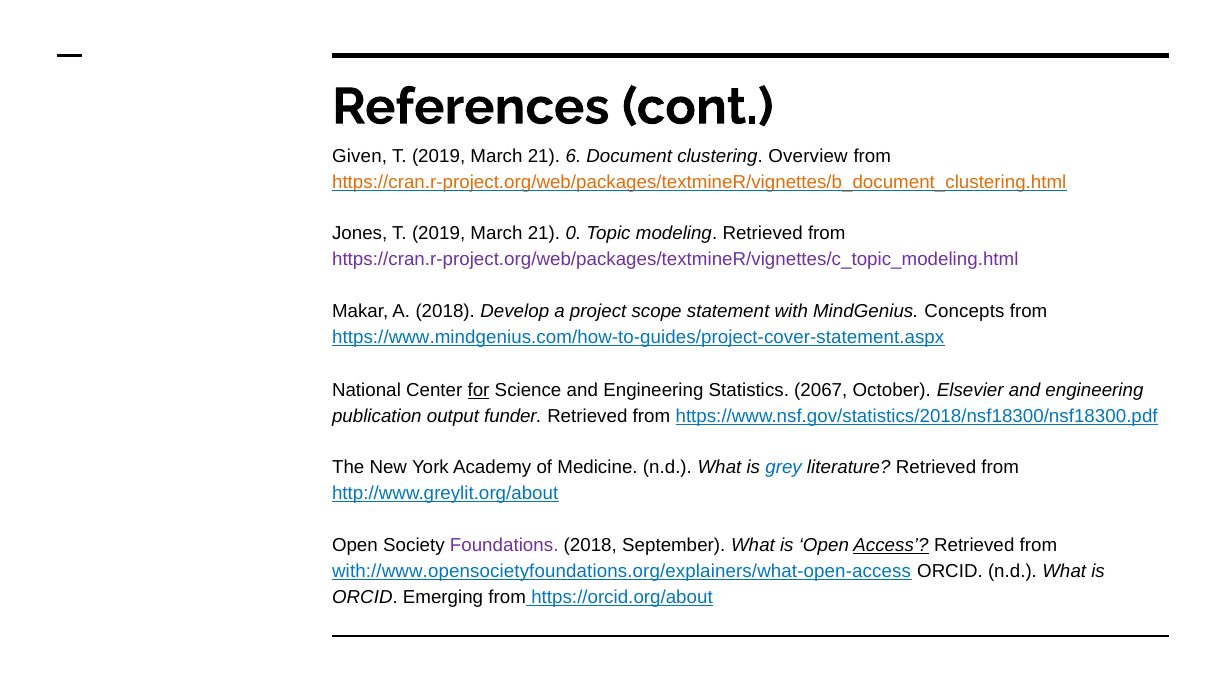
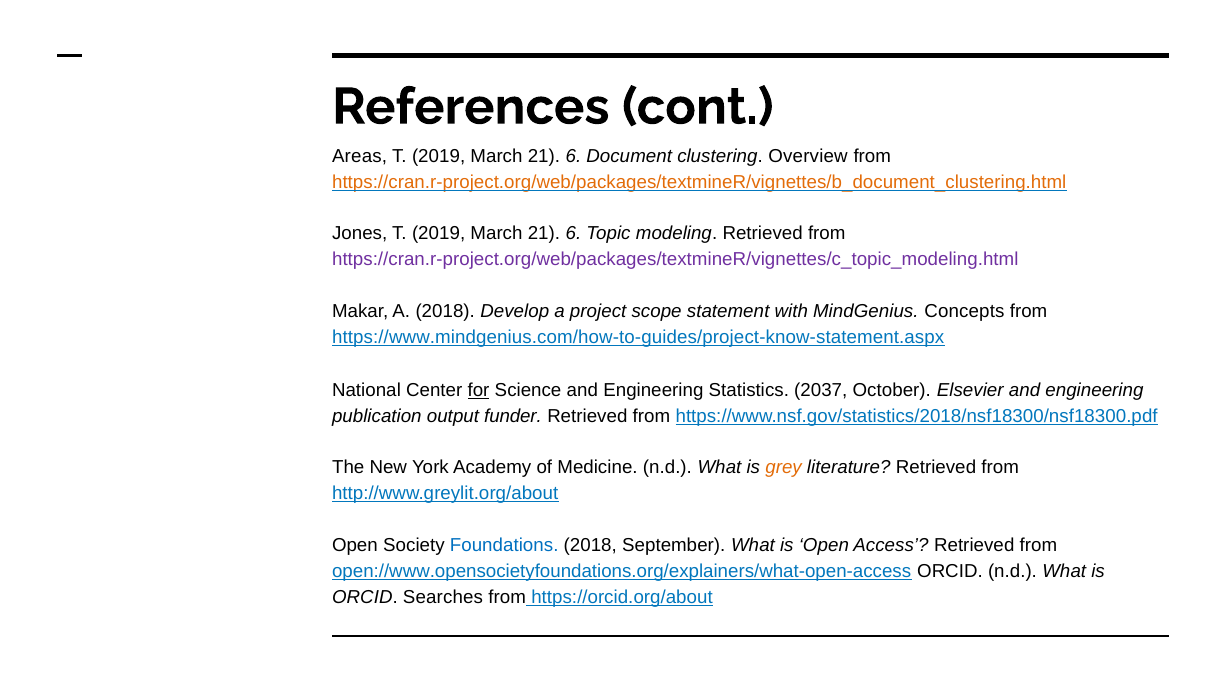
Given: Given -> Areas
0 at (573, 234): 0 -> 6
https://www.mindgenius.com/how-to-guides/project-cover-statement.aspx: https://www.mindgenius.com/how-to-guides/project-cover-statement.aspx -> https://www.mindgenius.com/how-to-guides/project-know-statement.aspx
2067: 2067 -> 2037
grey colour: blue -> orange
Foundations colour: purple -> blue
Access underline: present -> none
with://www.opensocietyfoundations.org/explainers/what-open-access: with://www.opensocietyfoundations.org/explainers/what-open-access -> open://www.opensocietyfoundations.org/explainers/what-open-access
Emerging: Emerging -> Searches
